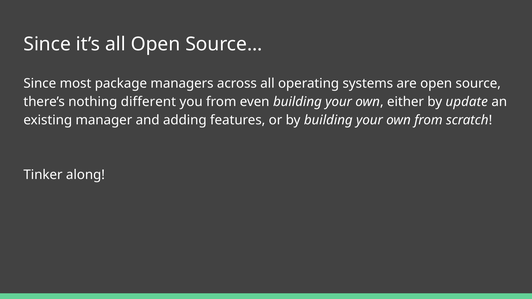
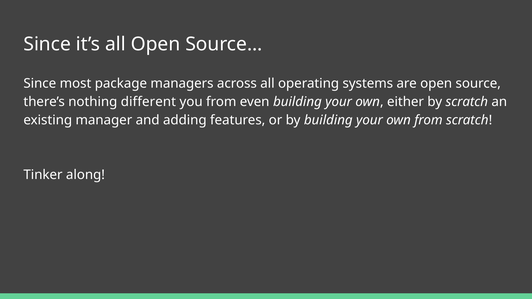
by update: update -> scratch
